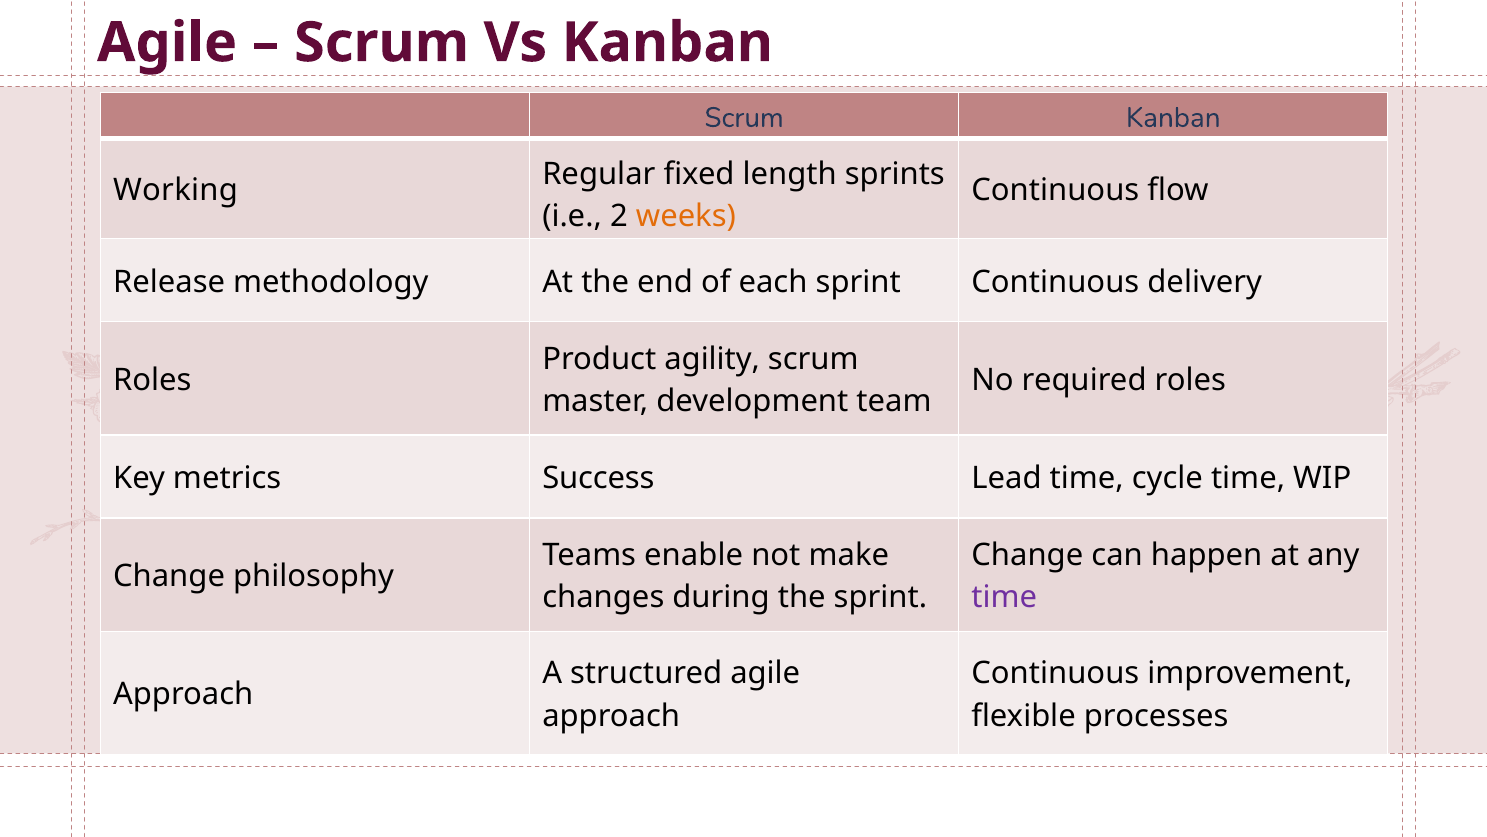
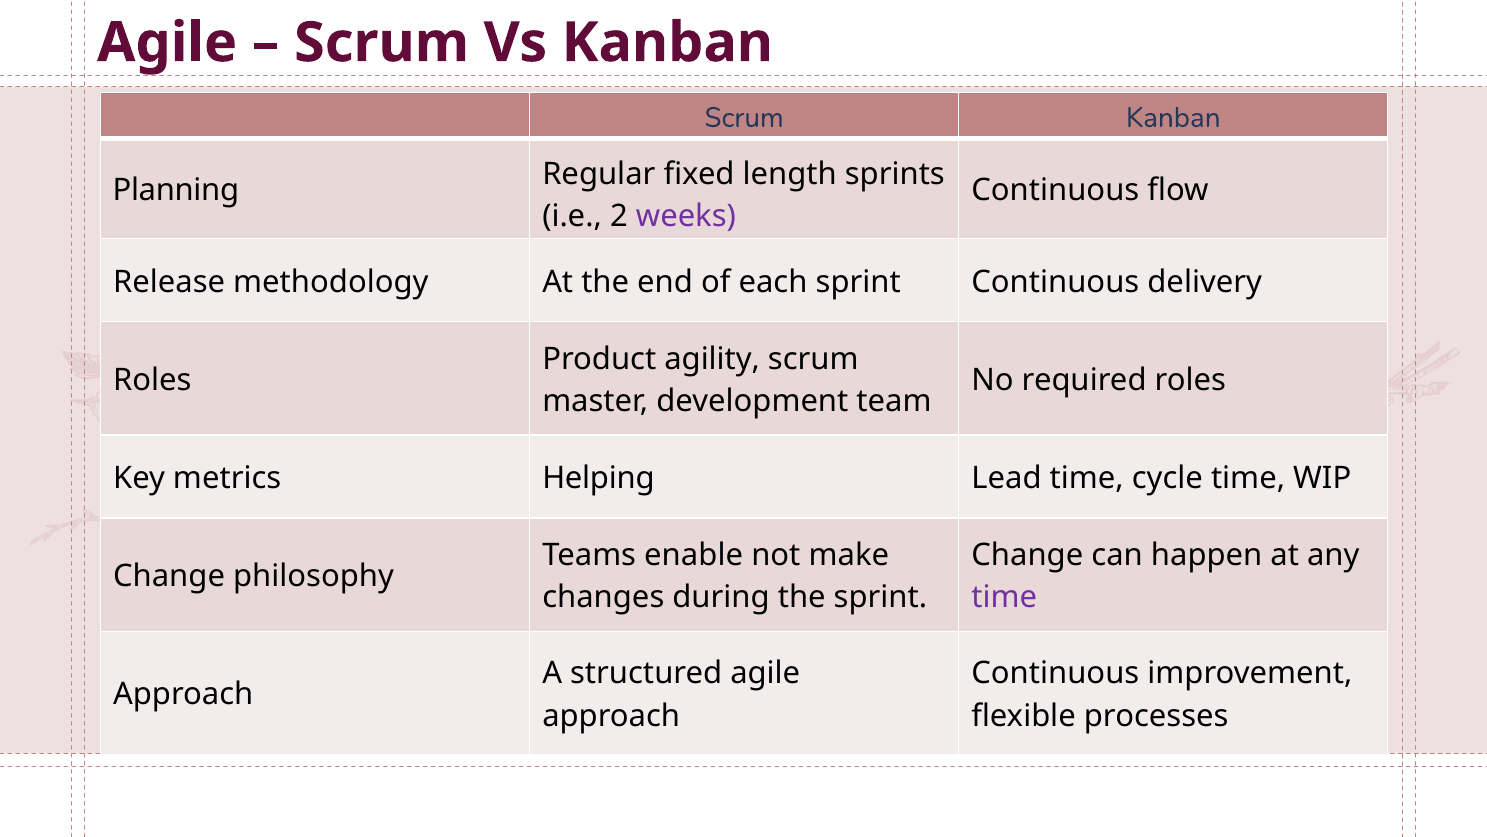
Working: Working -> Planning
weeks colour: orange -> purple
Success: Success -> Helping
